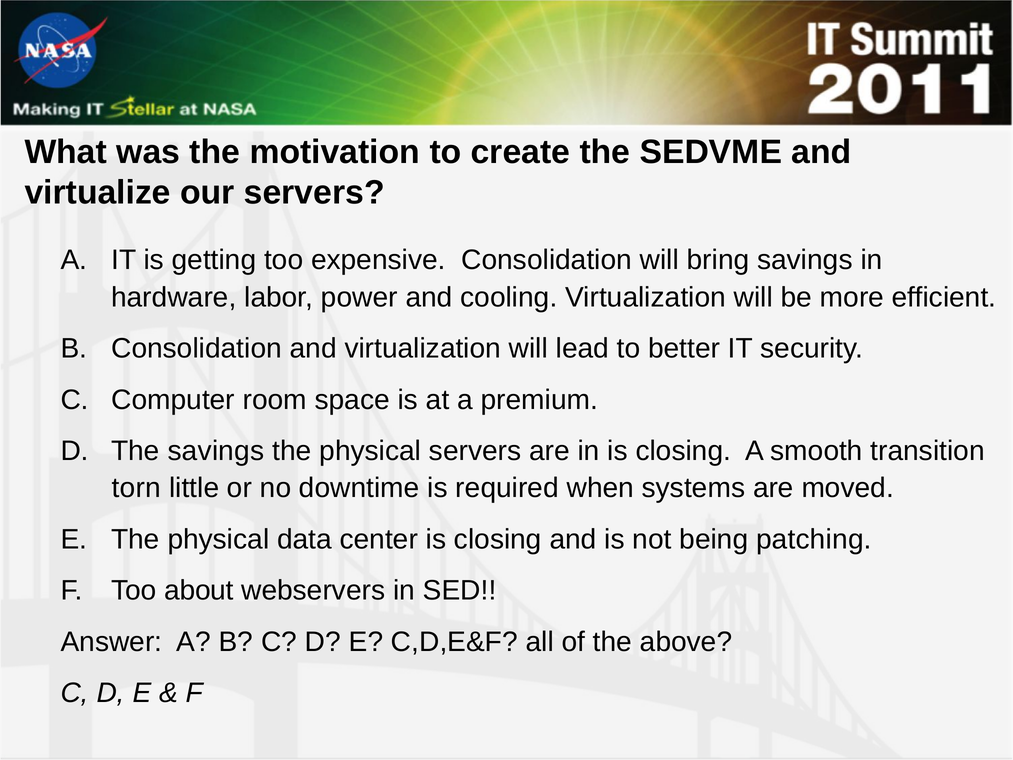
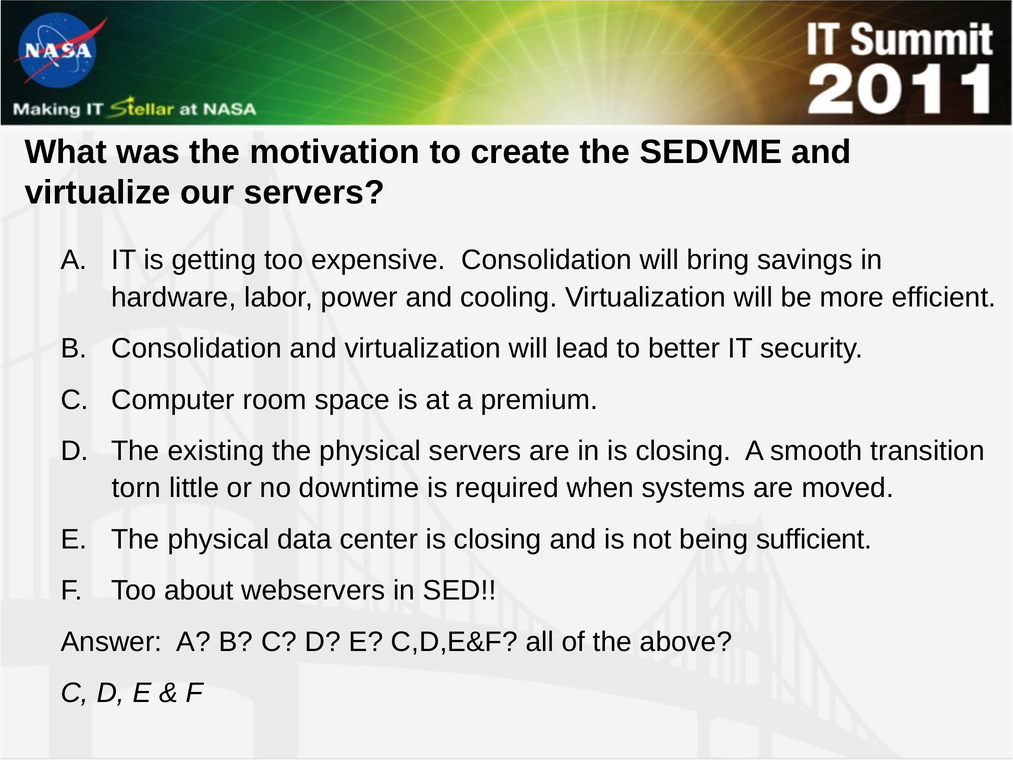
The savings: savings -> existing
patching: patching -> sufficient
